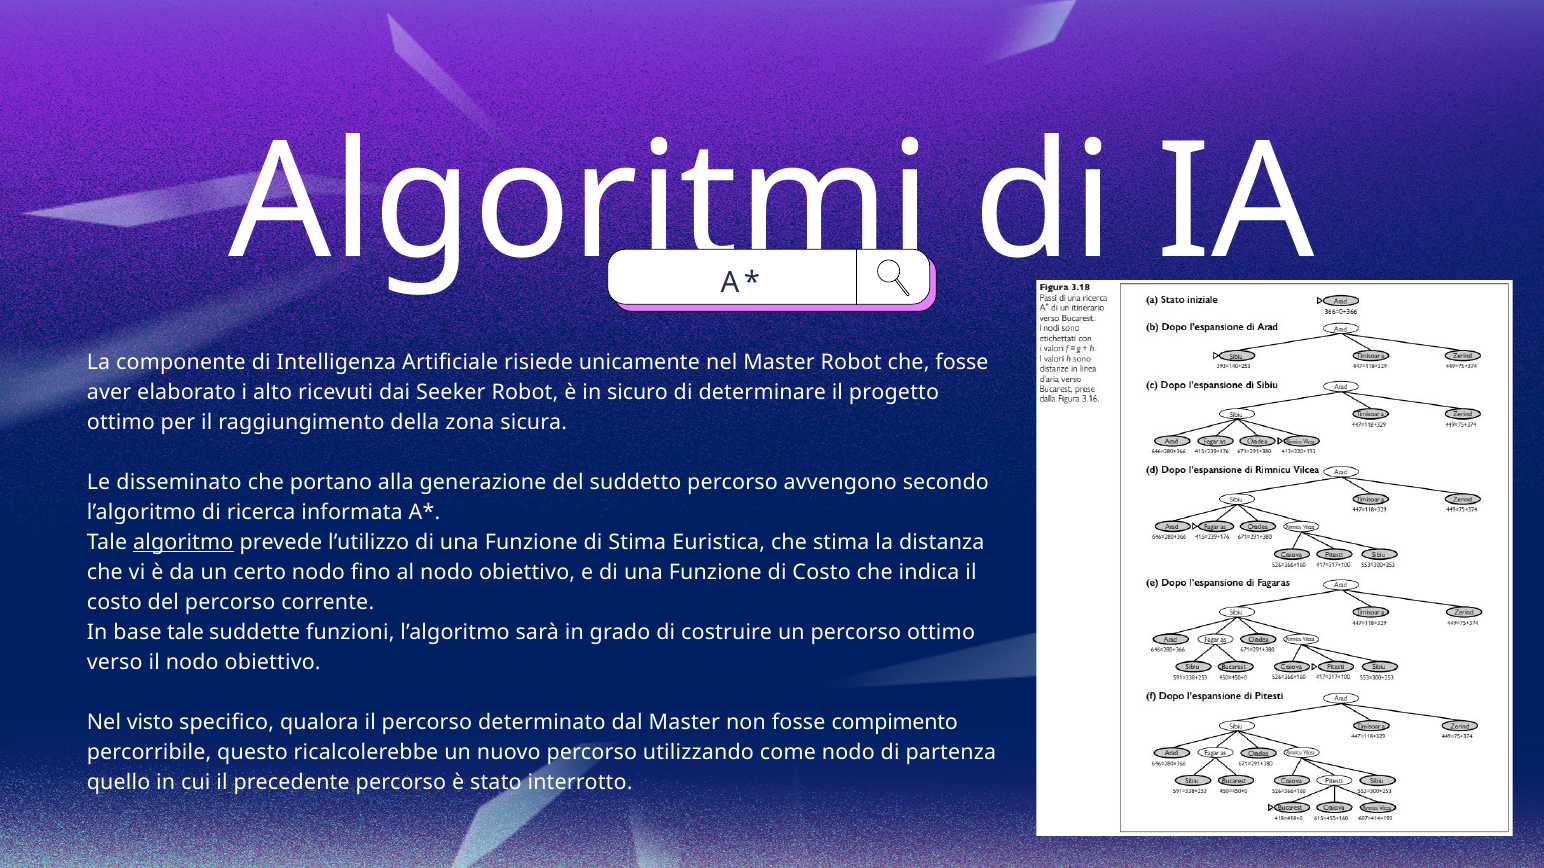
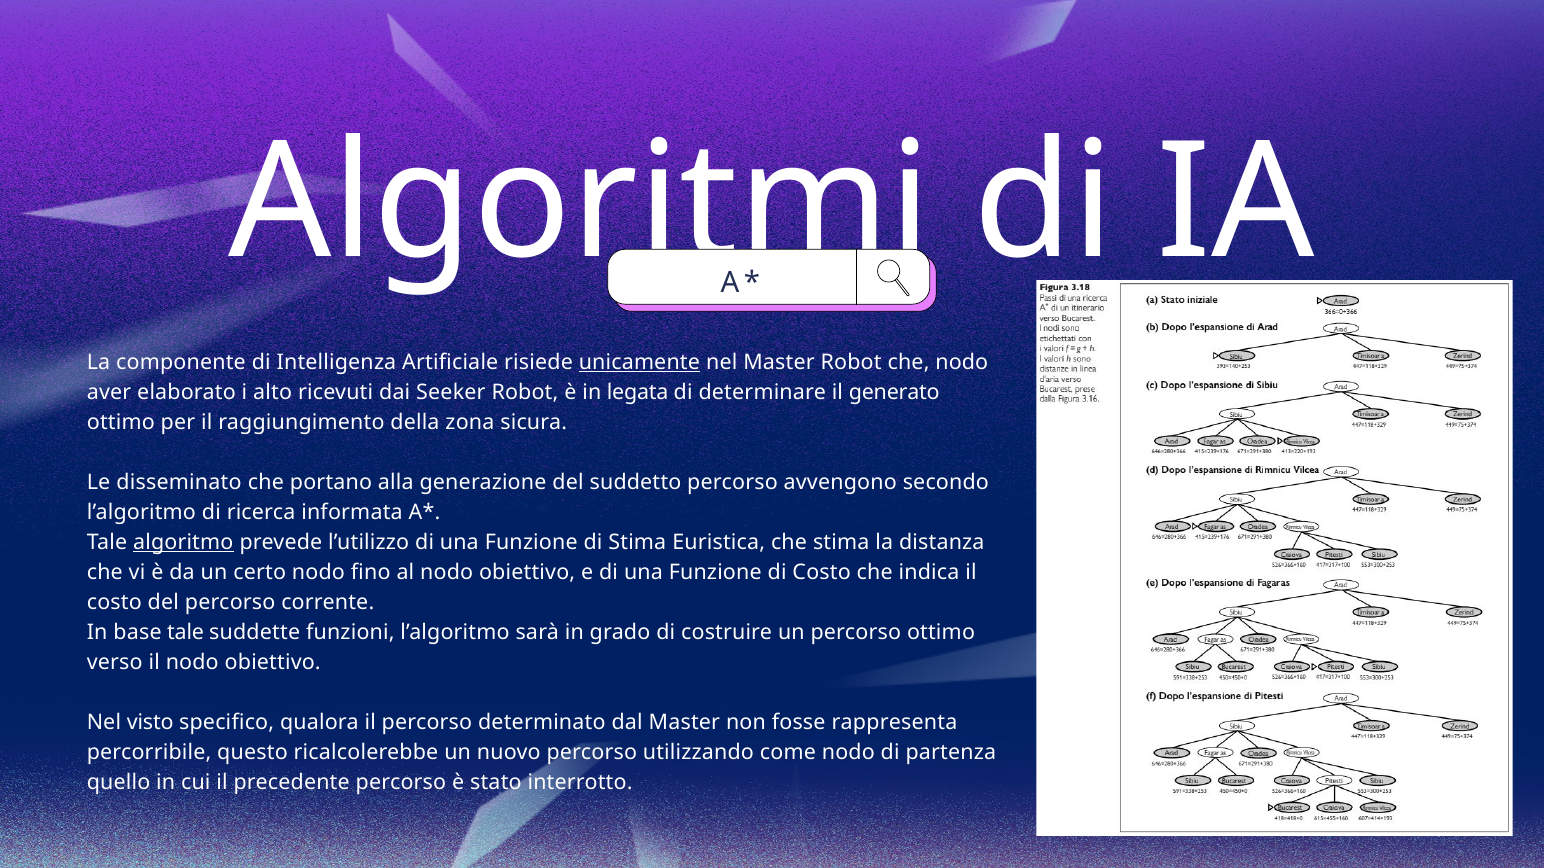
unicamente underline: none -> present
che fosse: fosse -> nodo
sicuro: sicuro -> legata
progetto: progetto -> generato
compimento: compimento -> rappresenta
